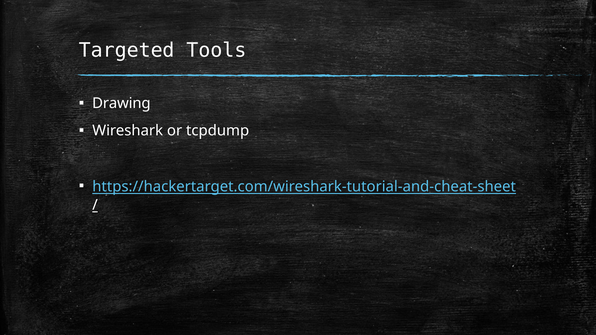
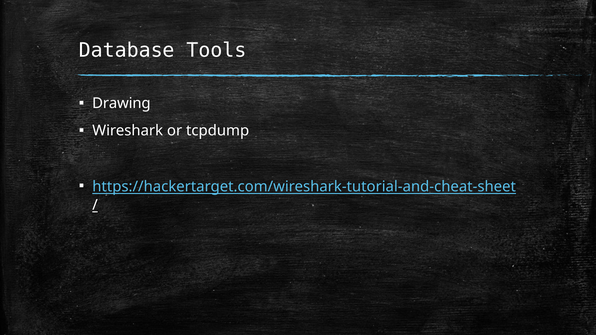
Targeted: Targeted -> Database
